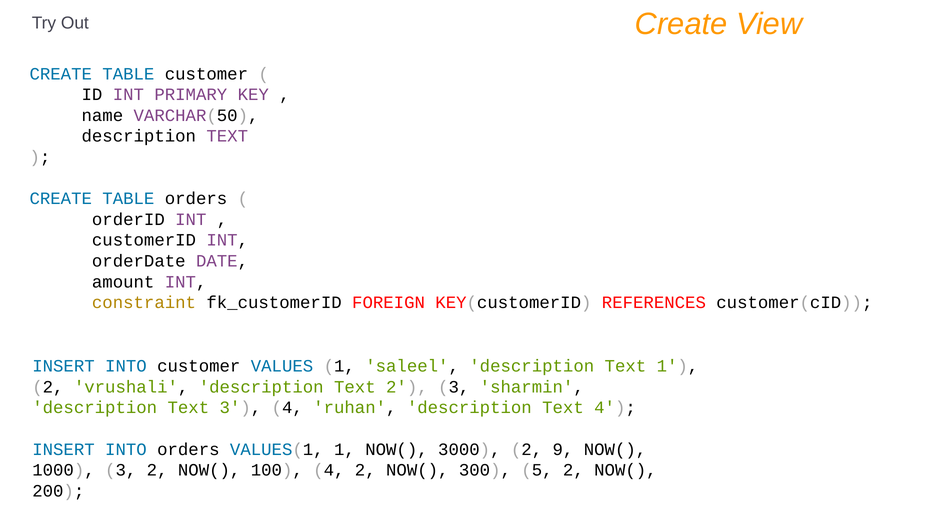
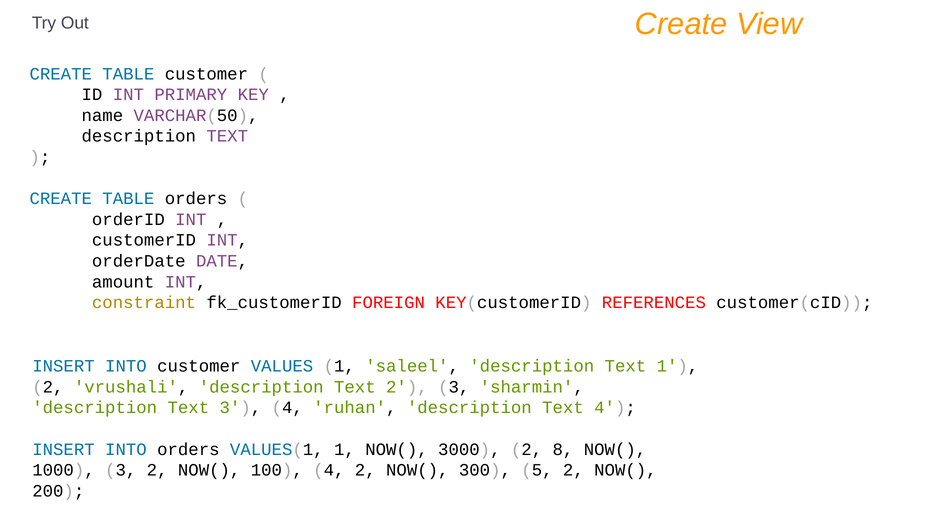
9: 9 -> 8
